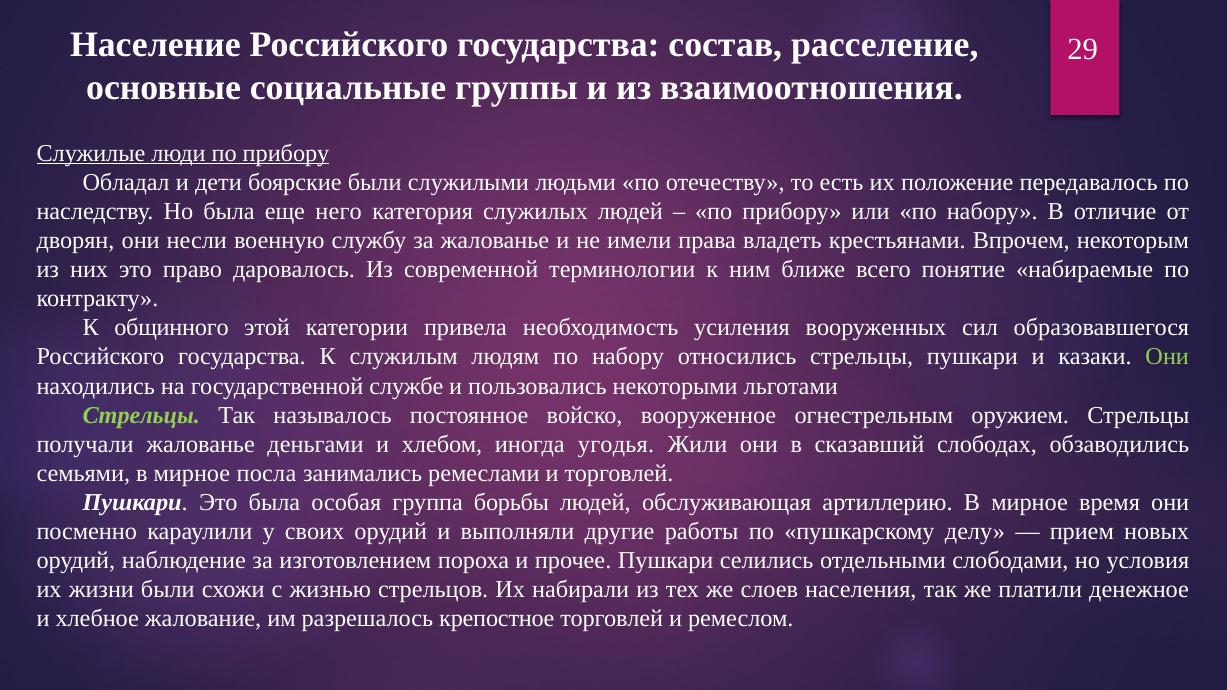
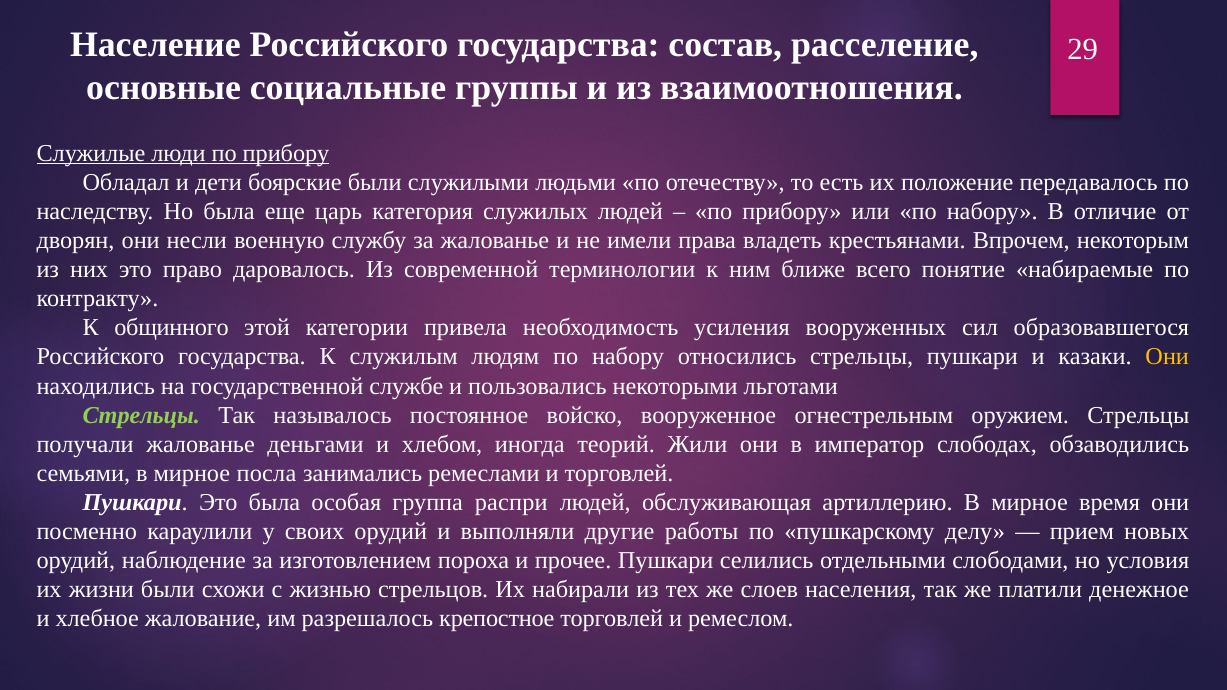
него: него -> царь
Они at (1167, 357) colour: light green -> yellow
угодья: угодья -> теорий
сказавший: сказавший -> император
борьбы: борьбы -> распри
